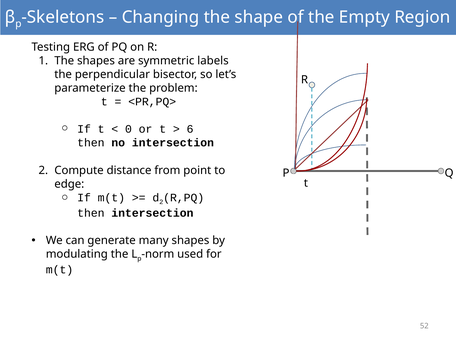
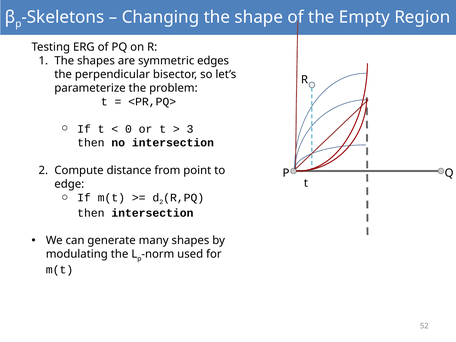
labels: labels -> edges
6: 6 -> 3
